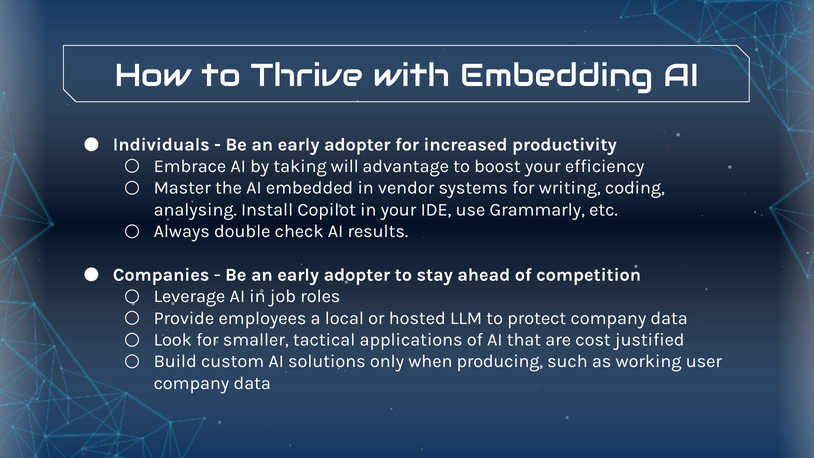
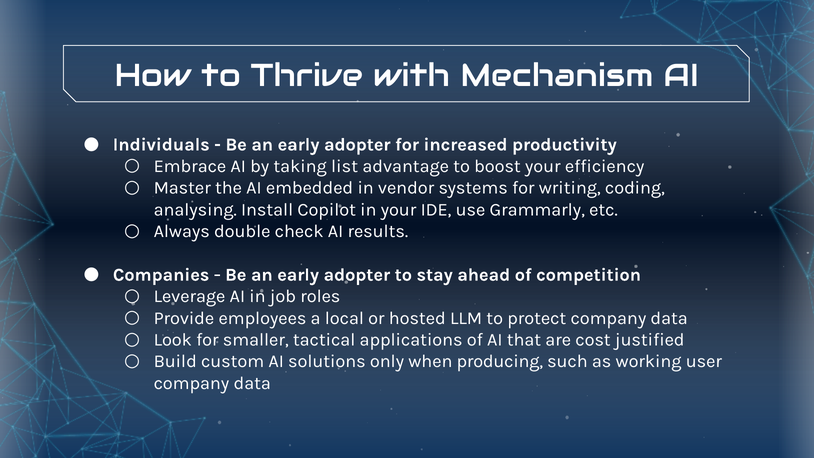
Embedding: Embedding -> Mechanism
will: will -> list
